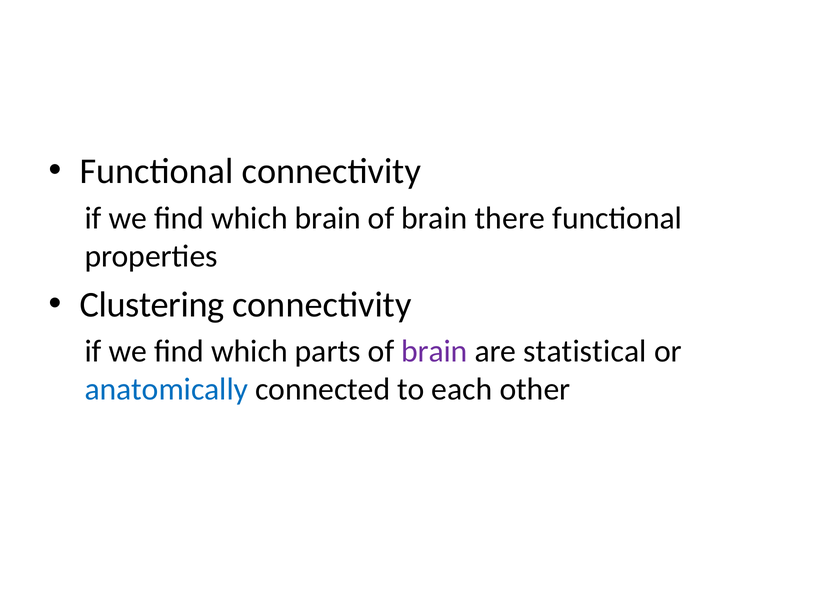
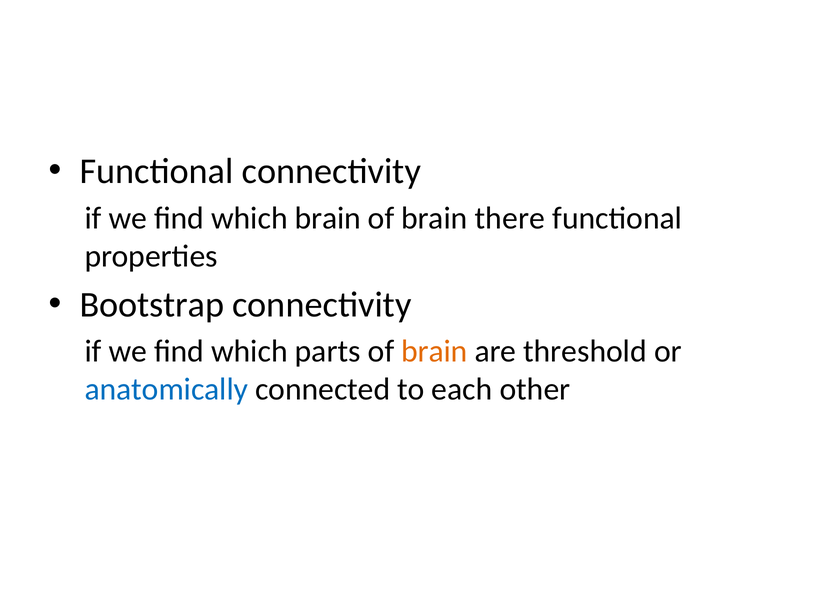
Clustering: Clustering -> Bootstrap
brain at (434, 351) colour: purple -> orange
statistical: statistical -> threshold
